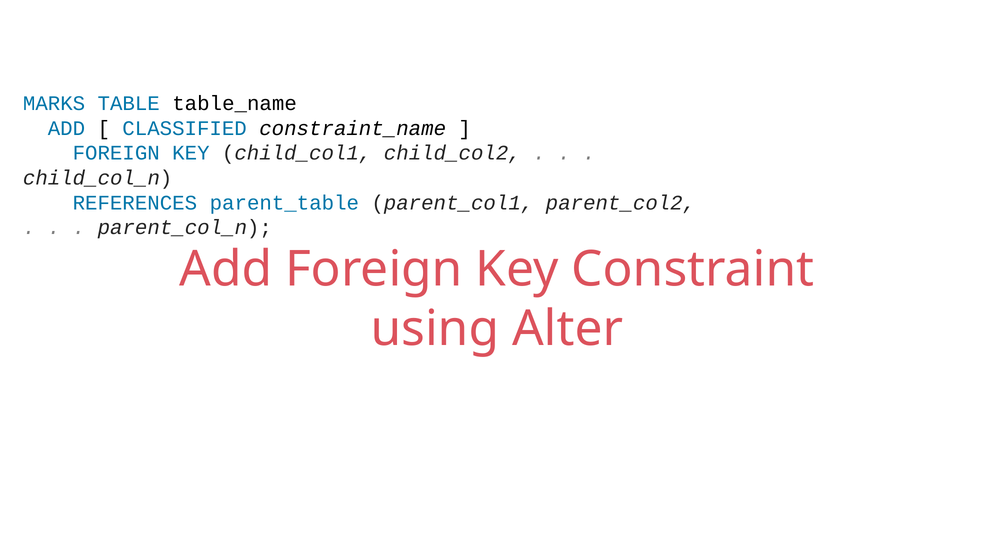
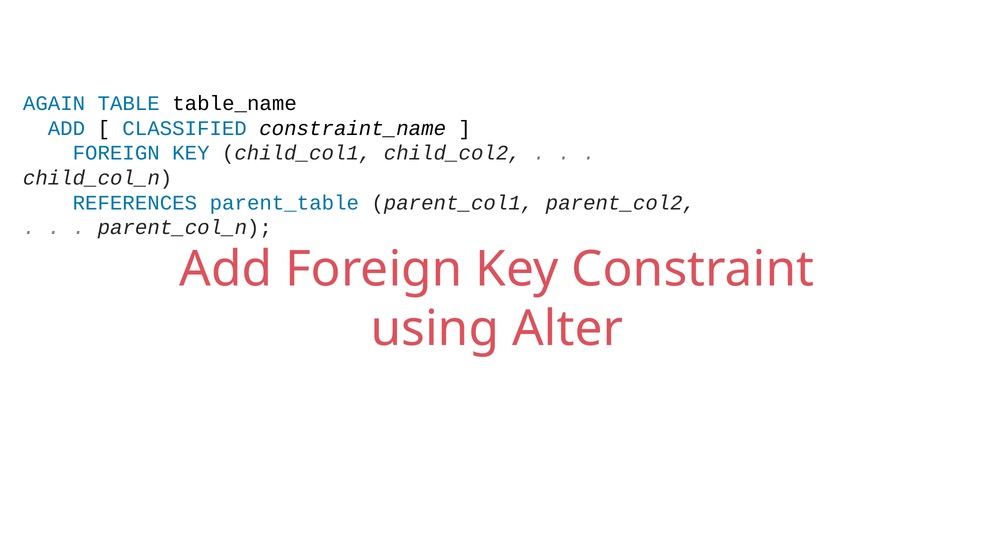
MARKS: MARKS -> AGAIN
